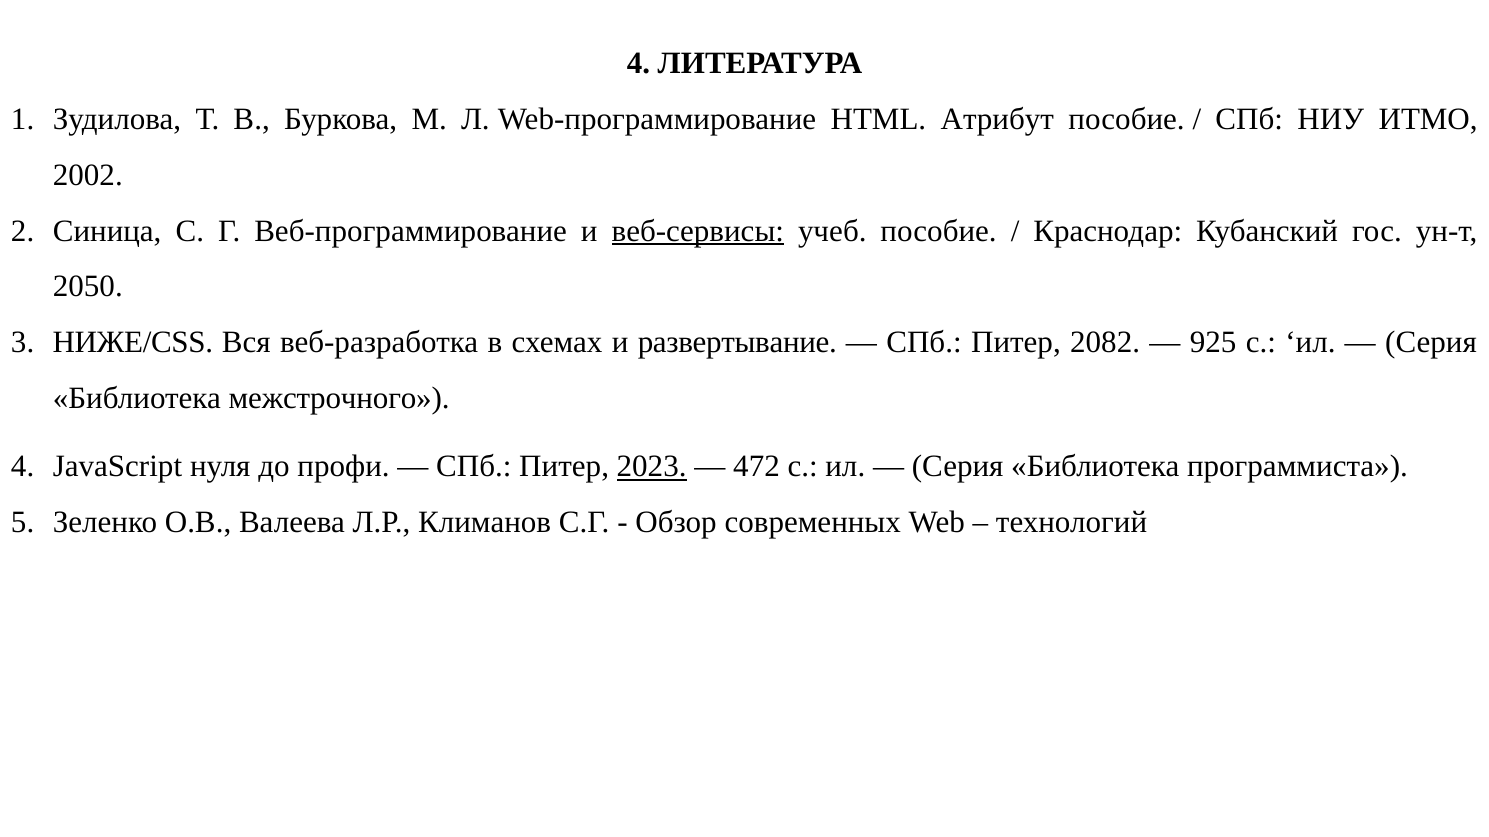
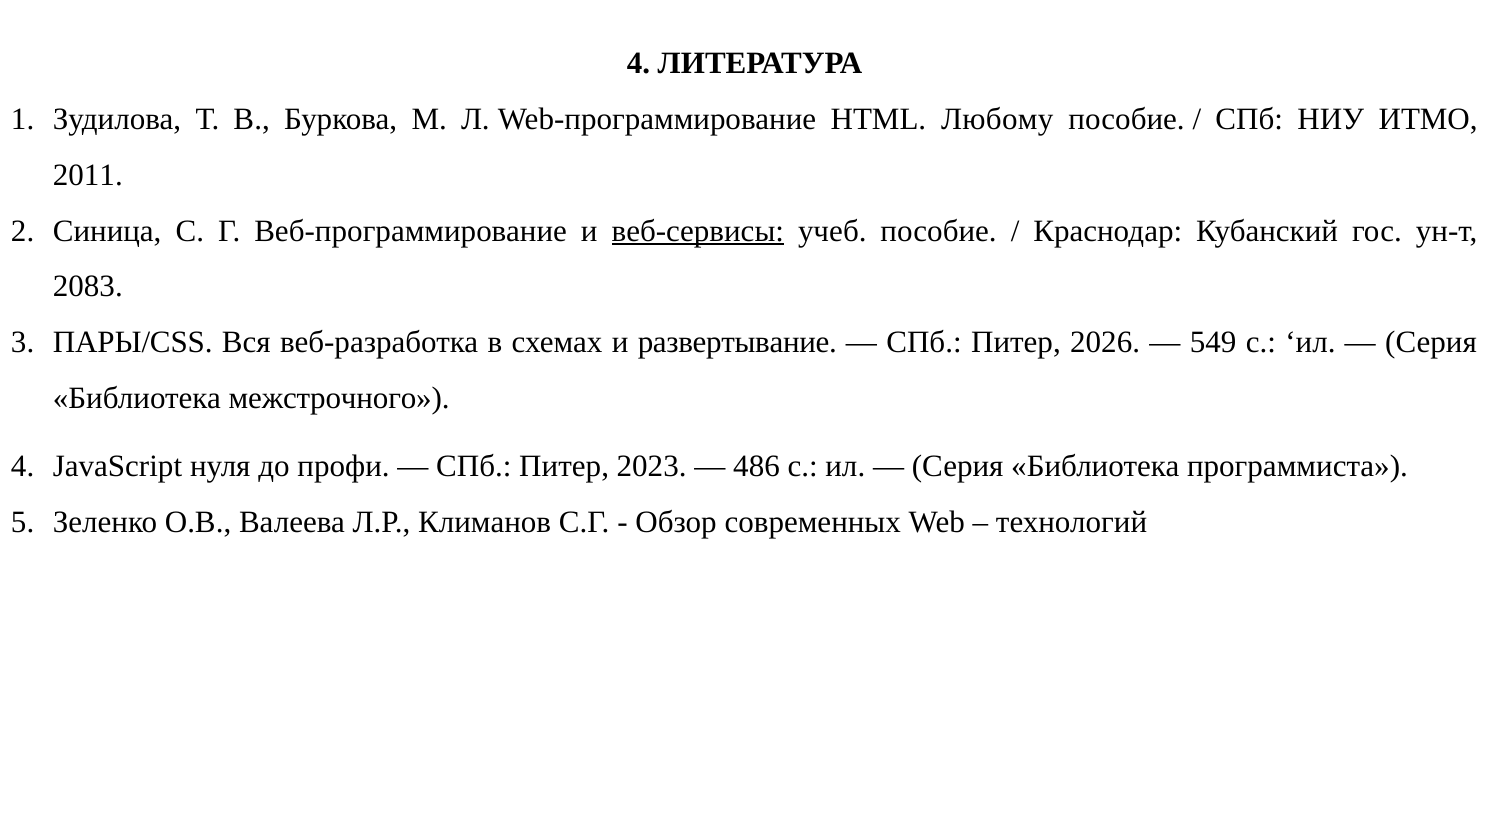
Атрибут: Атрибут -> Любому
2002: 2002 -> 2011
2050: 2050 -> 2083
НИЖЕ/СSS: НИЖЕ/СSS -> ПАРЫ/СSS
2082: 2082 -> 2026
925: 925 -> 549
2023 underline: present -> none
472: 472 -> 486
